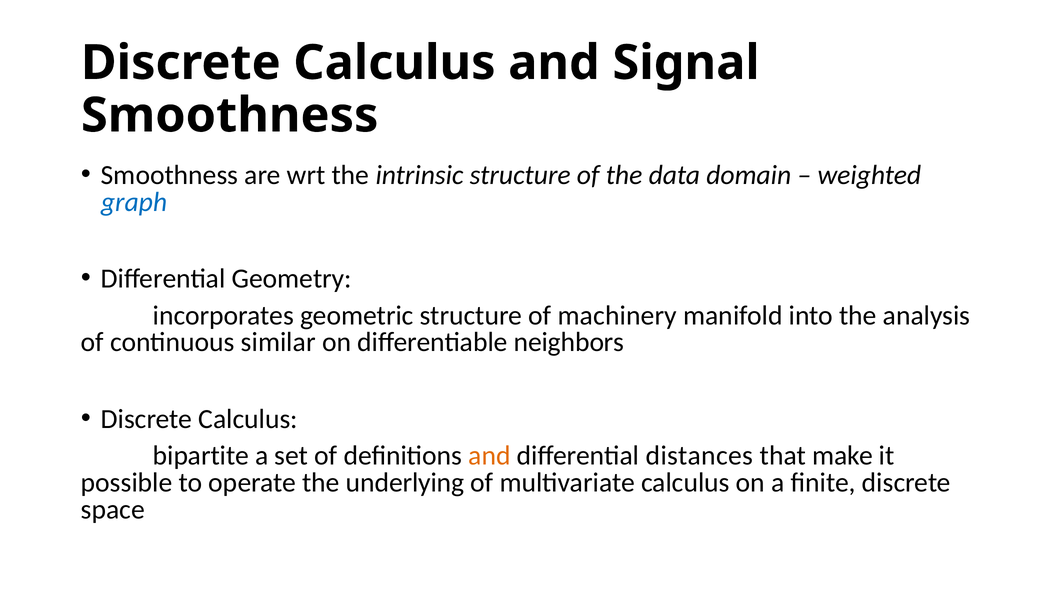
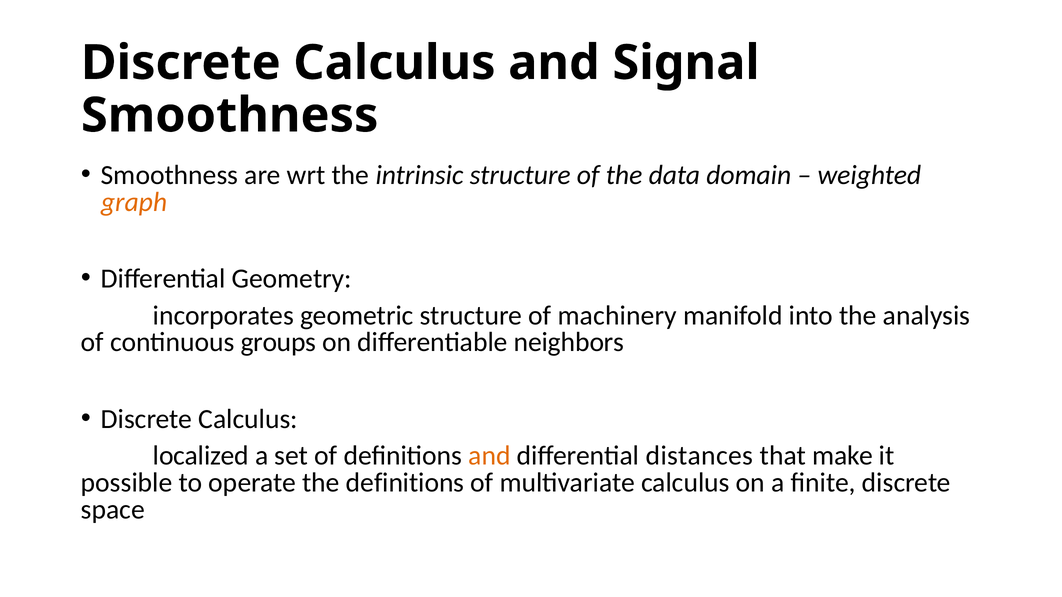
graph colour: blue -> orange
similar: similar -> groups
bipartite: bipartite -> localized
the underlying: underlying -> definitions
